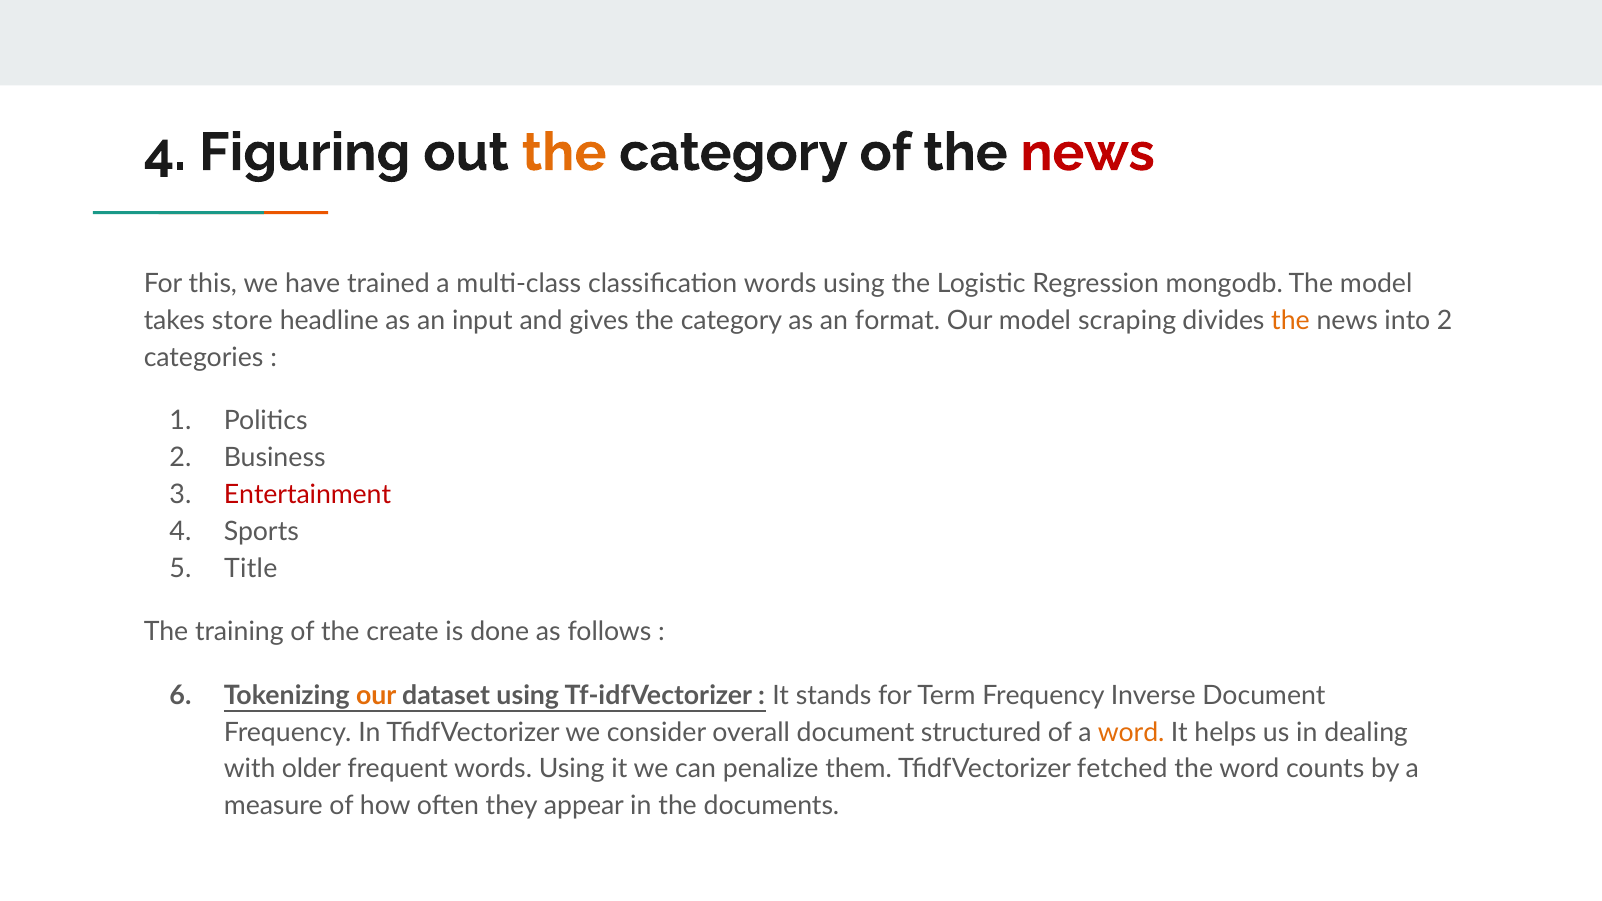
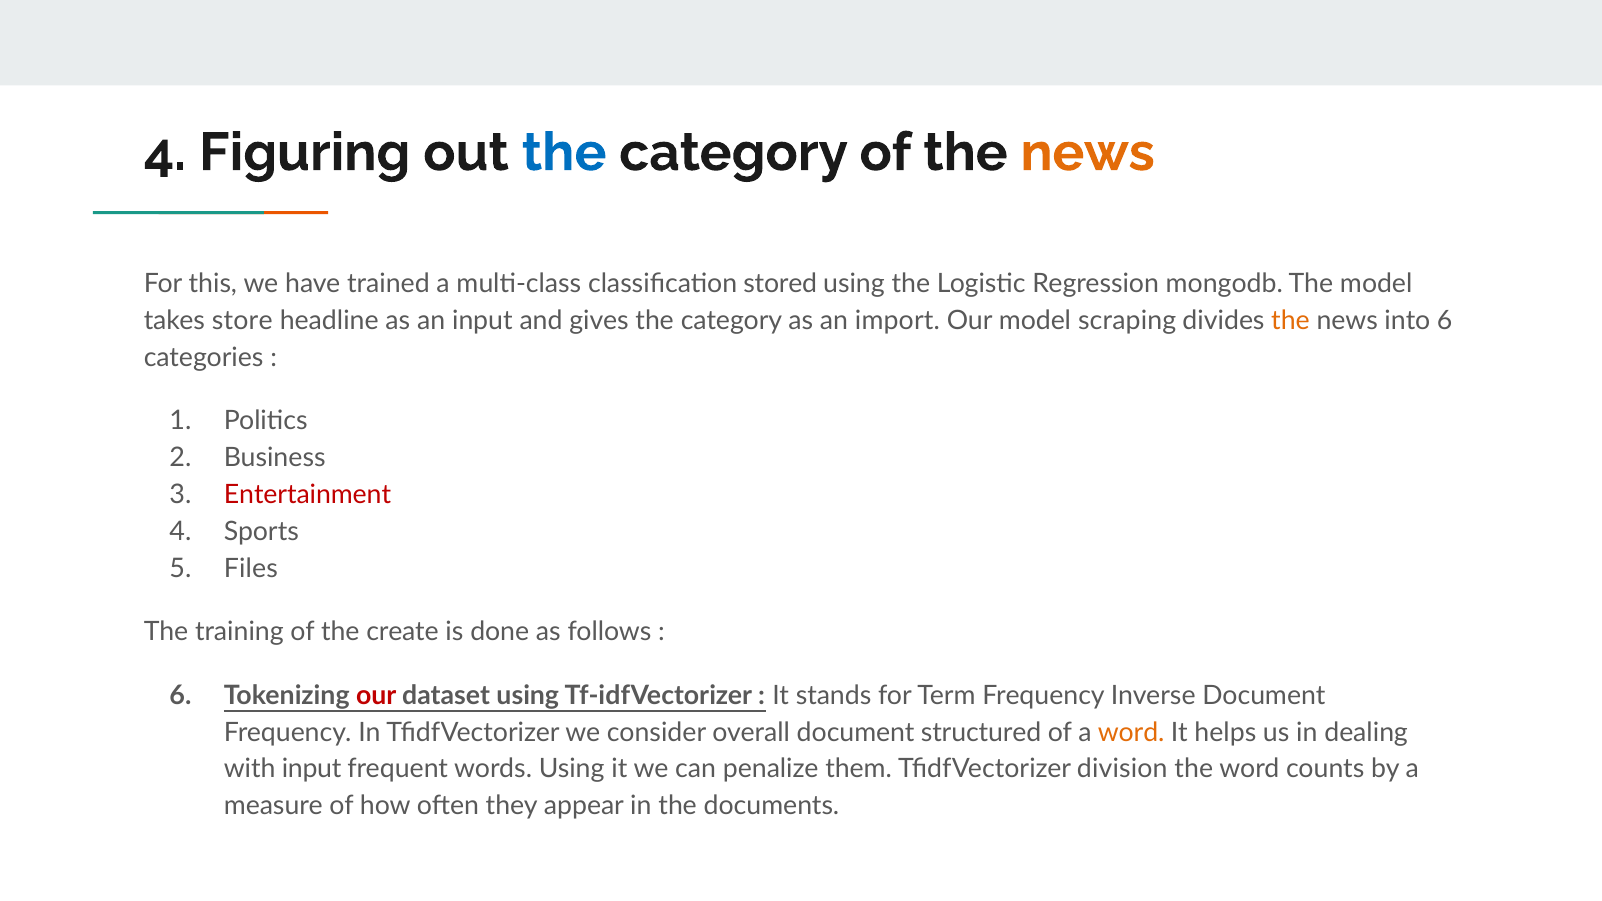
the at (564, 153) colour: orange -> blue
news at (1088, 153) colour: red -> orange
classification words: words -> stored
format: format -> import
into 2: 2 -> 6
Title: Title -> Files
our at (376, 696) colour: orange -> red
with older: older -> input
fetched: fetched -> division
